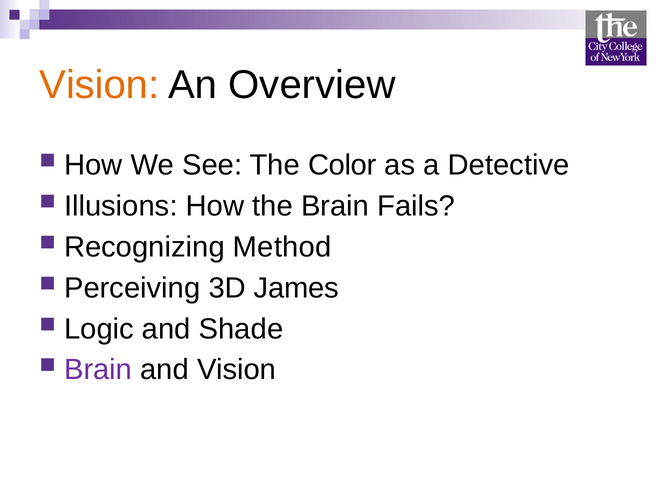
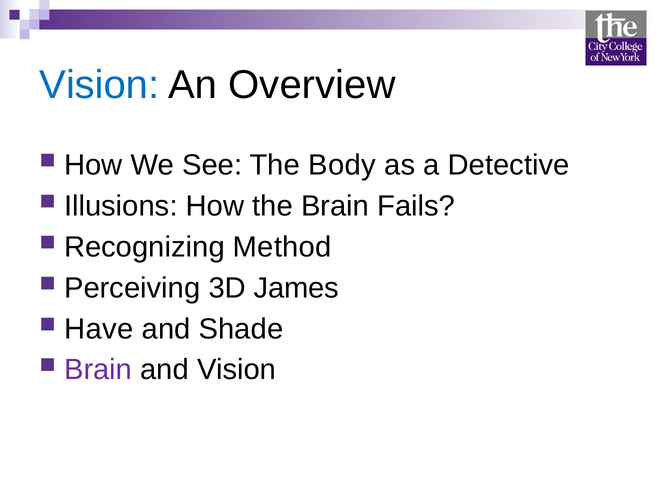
Vision at (99, 85) colour: orange -> blue
Color: Color -> Body
Logic: Logic -> Have
